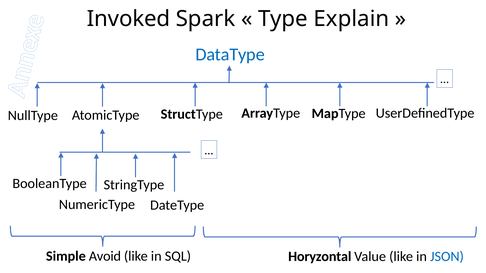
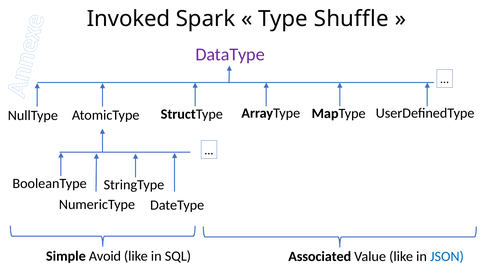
Explain: Explain -> Shuffle
DataType colour: blue -> purple
Horyzontal: Horyzontal -> Associated
